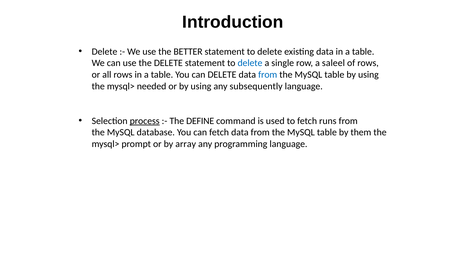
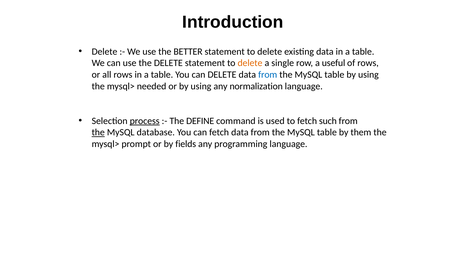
delete at (250, 63) colour: blue -> orange
saleel: saleel -> useful
subsequently: subsequently -> normalization
runs: runs -> such
the at (98, 133) underline: none -> present
array: array -> fields
